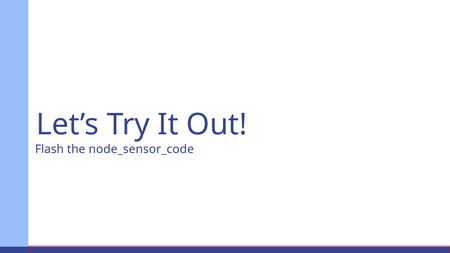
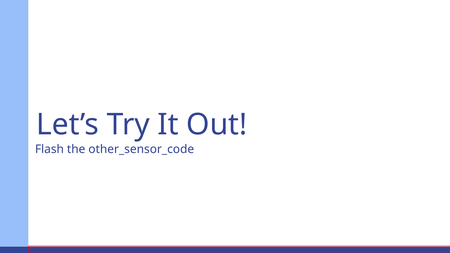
node_sensor_code: node_sensor_code -> other_sensor_code
